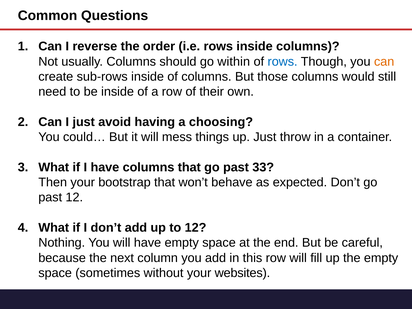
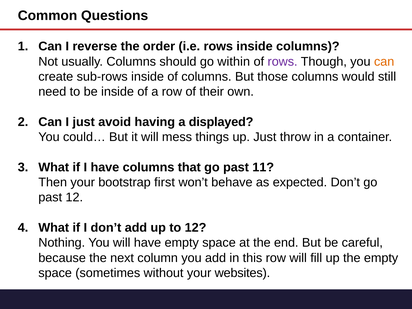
rows at (283, 62) colour: blue -> purple
choosing: choosing -> displayed
33: 33 -> 11
bootstrap that: that -> first
